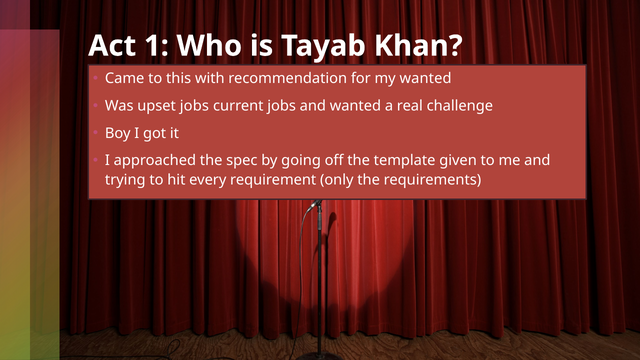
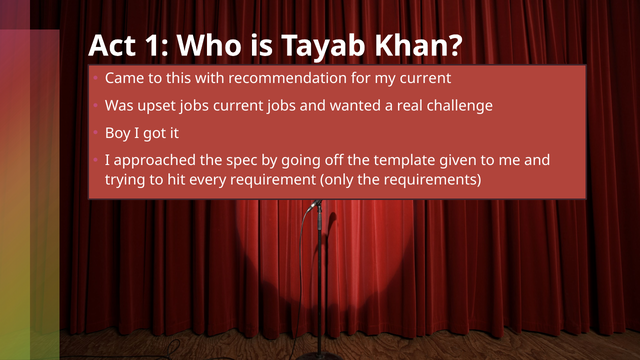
my wanted: wanted -> current
